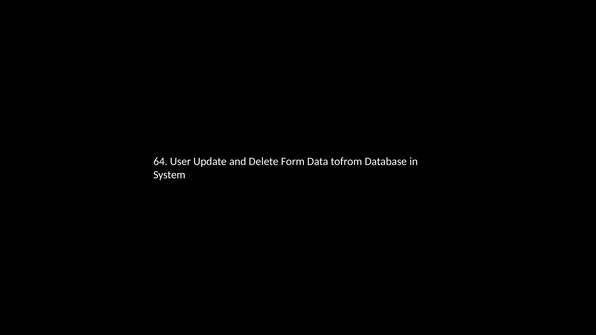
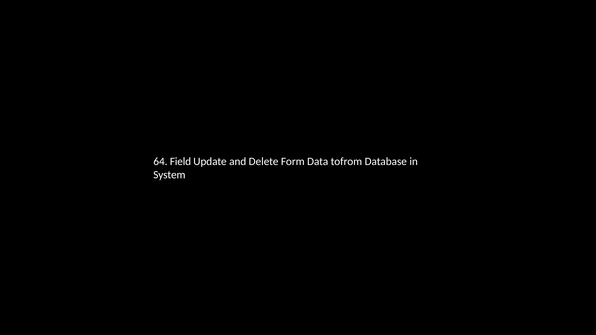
User: User -> Field
